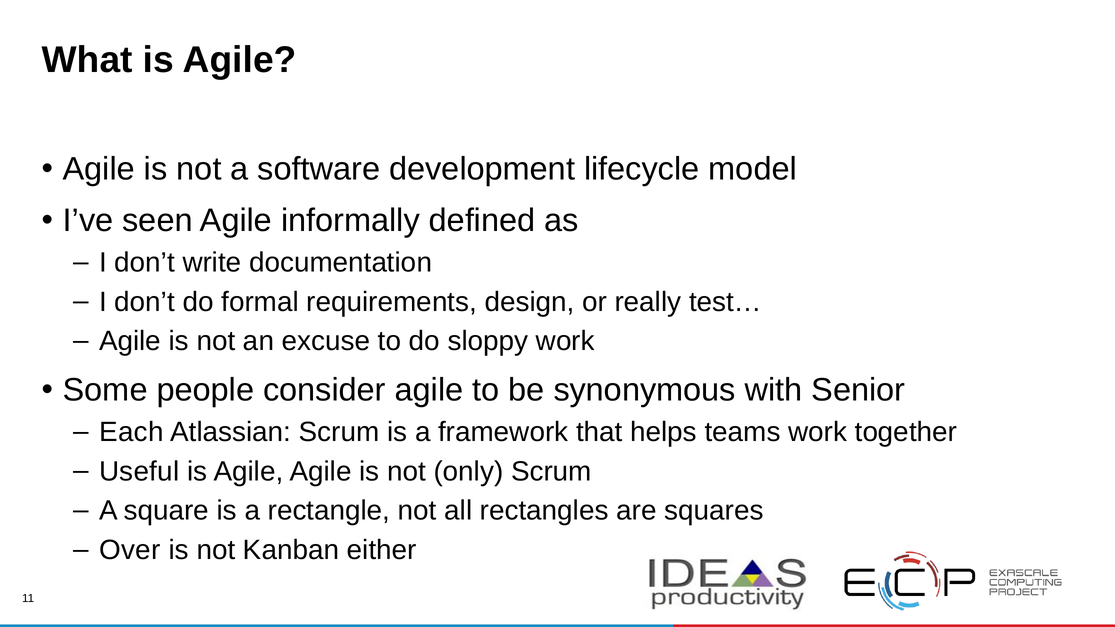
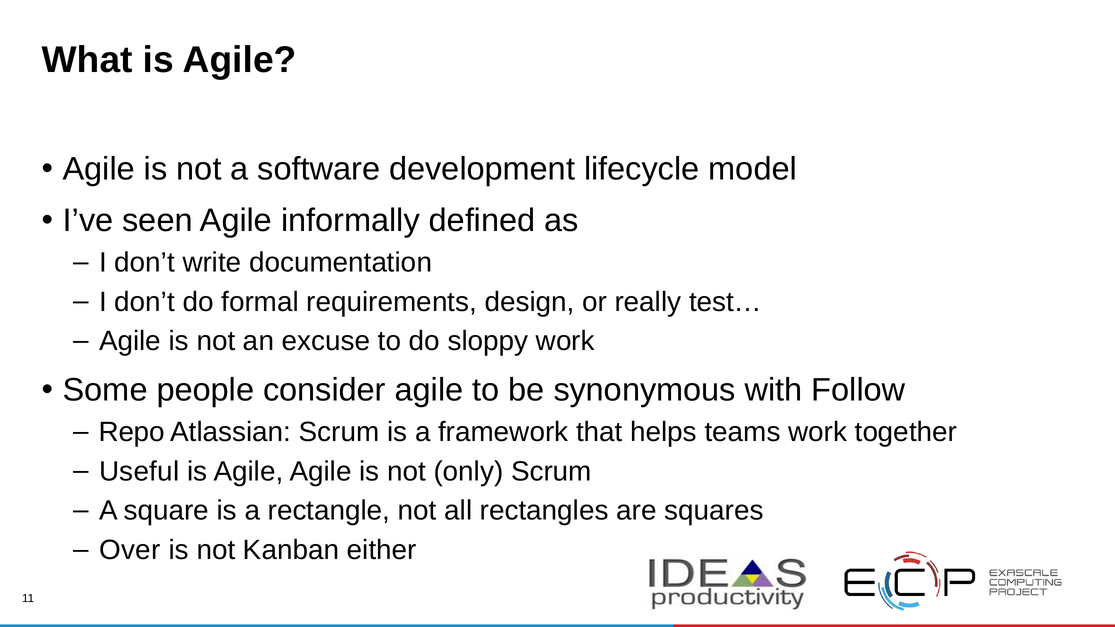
Senior: Senior -> Follow
Each: Each -> Repo
